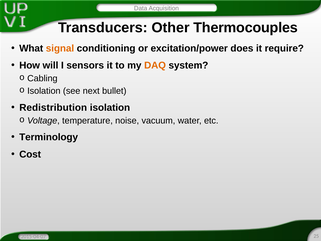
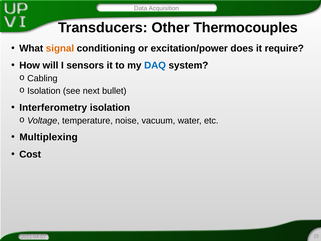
DAQ colour: orange -> blue
Redistribution: Redistribution -> Interferometry
Terminology: Terminology -> Multiplexing
